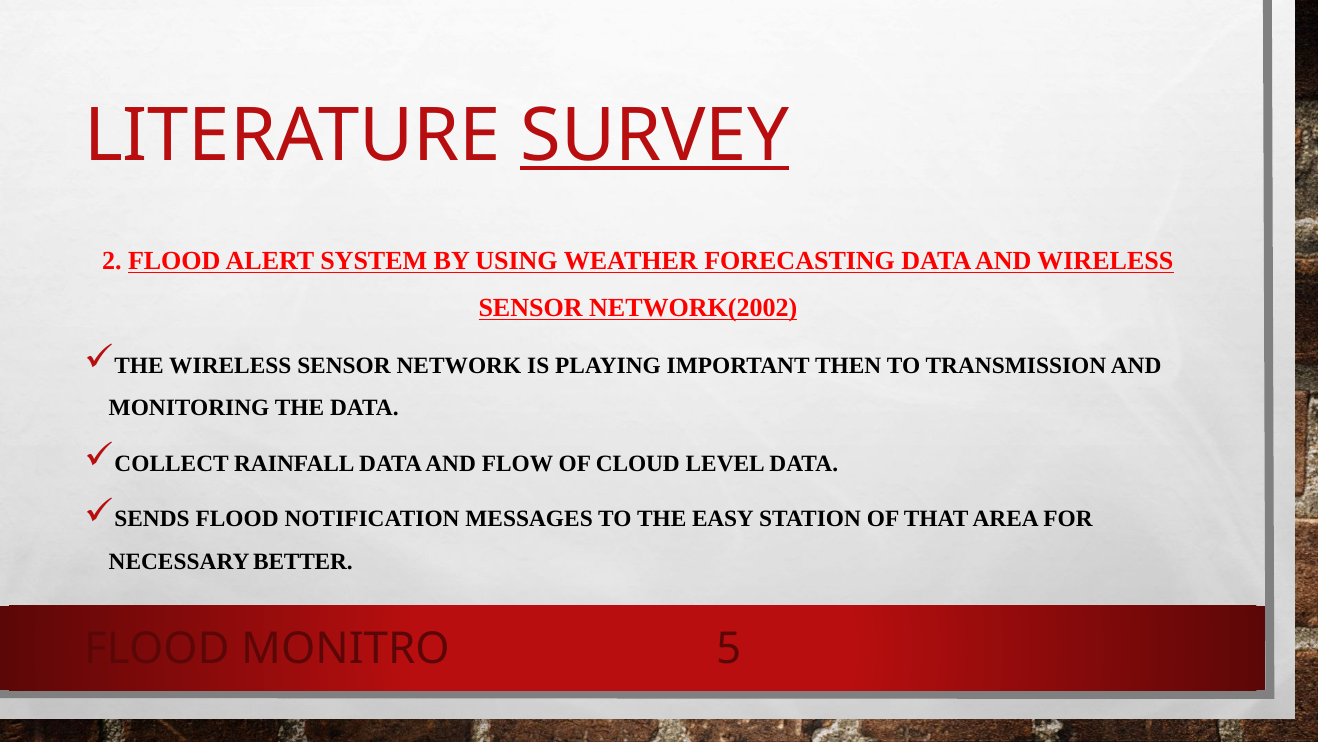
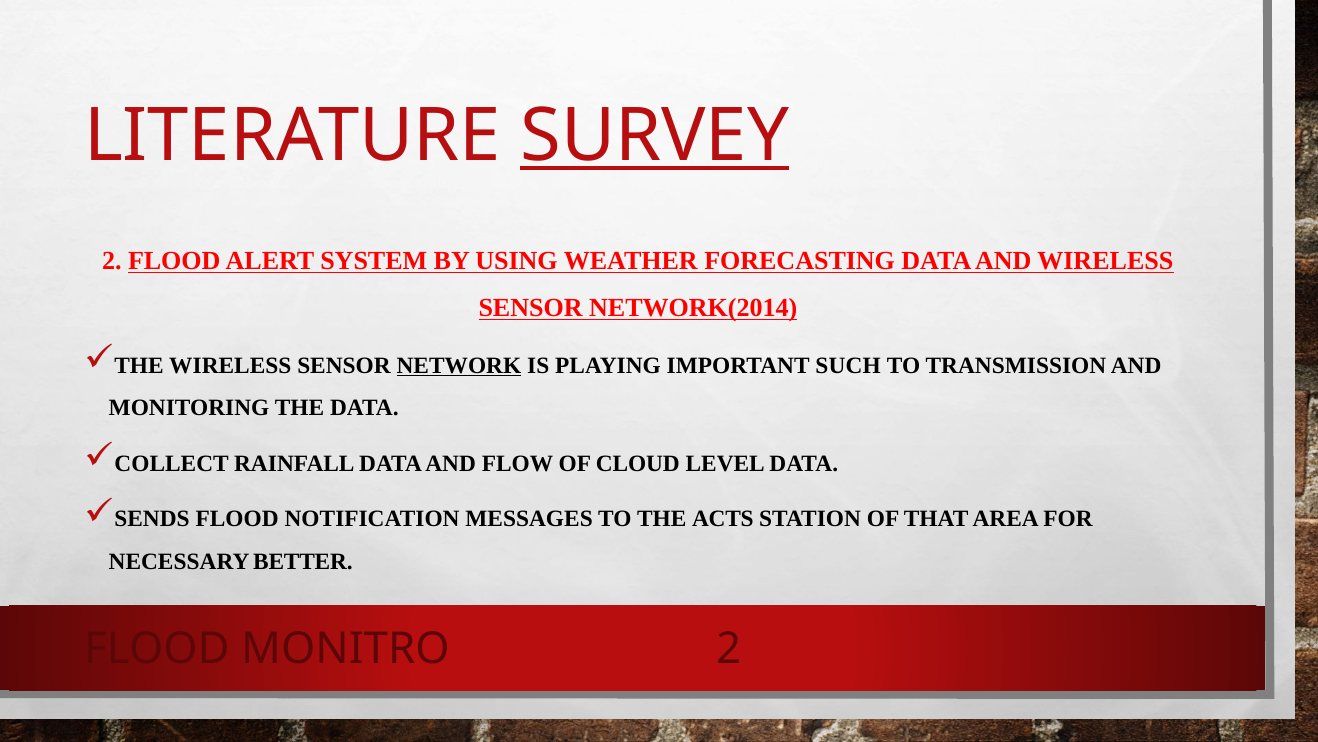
NETWORK(2002: NETWORK(2002 -> NETWORK(2014
NETWORK underline: none -> present
THEN: THEN -> SUCH
EASY: EASY -> ACTS
MONITRO 5: 5 -> 2
